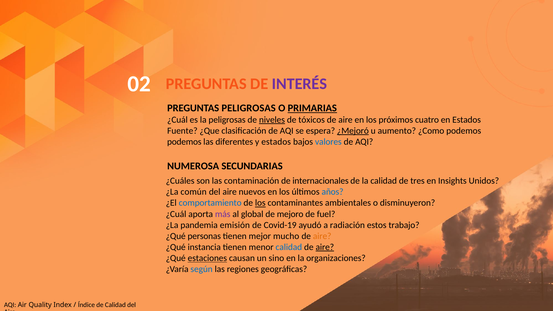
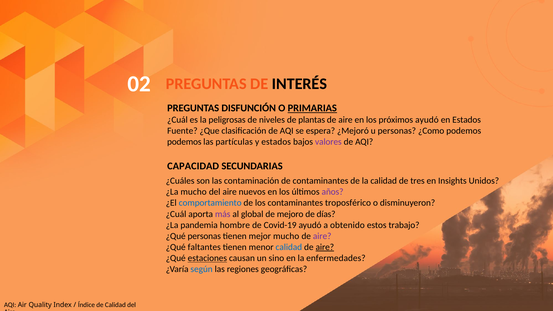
INTERÉS colour: purple -> black
PREGUNTAS PELIGROSAS: PELIGROSAS -> DISFUNCIÓN
niveles underline: present -> none
tóxicos: tóxicos -> plantas
próximos cuatro: cuatro -> ayudó
¿Mejoró underline: present -> none
u aumento: aumento -> personas
diferentes: diferentes -> partículas
valores colour: blue -> purple
NUMEROSA: NUMEROSA -> CAPACIDAD
de internacionales: internacionales -> contaminantes
¿La común: común -> mucho
años colour: blue -> purple
los at (260, 203) underline: present -> none
ambientales: ambientales -> troposférico
fuel: fuel -> días
emisión: emisión -> hombre
radiación: radiación -> obtenido
aire at (322, 236) colour: orange -> purple
instancia: instancia -> faltantes
organizaciones: organizaciones -> enfermedades
